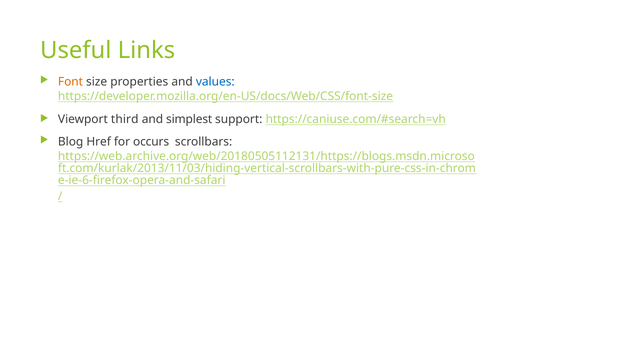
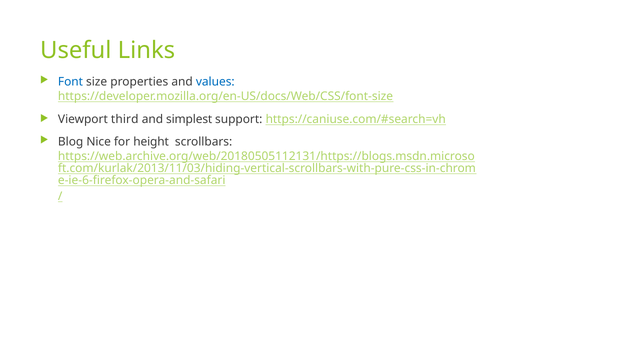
Font colour: orange -> blue
Href: Href -> Nice
occurs: occurs -> height
